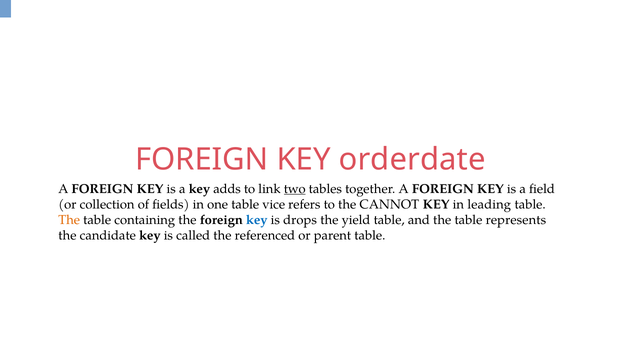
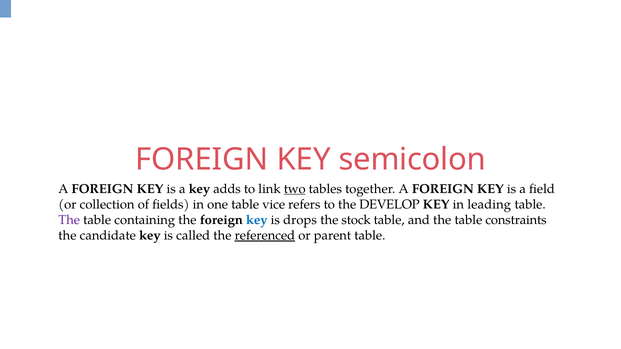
orderdate: orderdate -> semicolon
CANNOT: CANNOT -> DEVELOP
The at (69, 220) colour: orange -> purple
yield: yield -> stock
represents: represents -> constraints
referenced underline: none -> present
